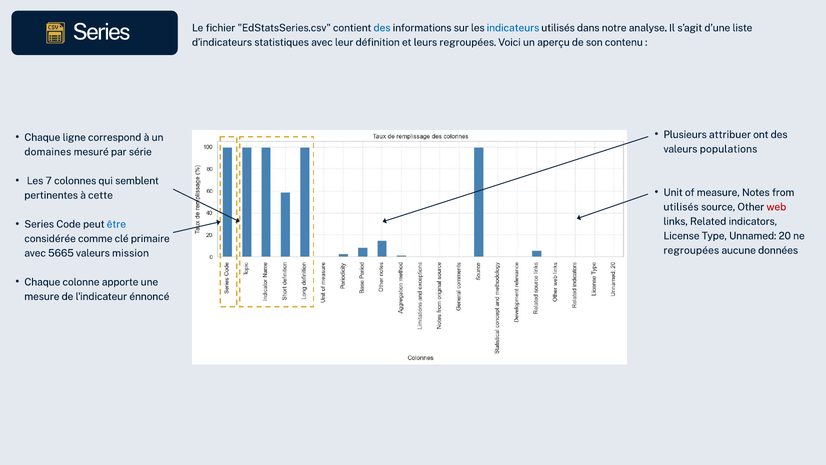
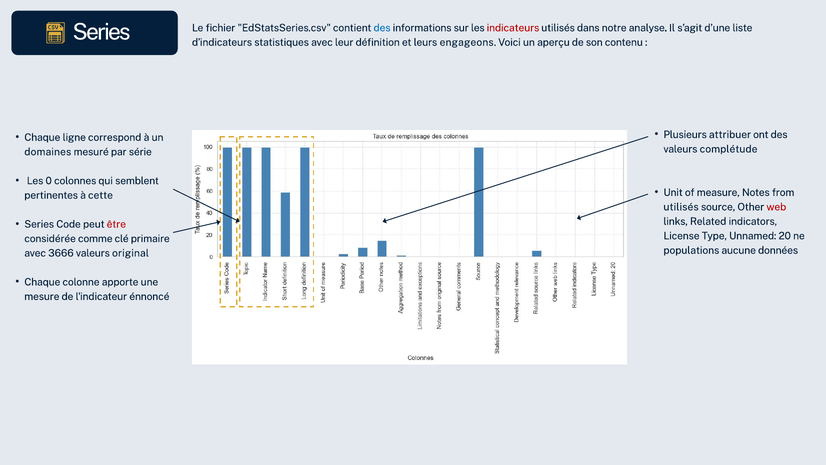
indicateurs colour: blue -> red
leurs regroupées: regroupées -> engageons
populations: populations -> complétude
7: 7 -> 0
être colour: blue -> red
regroupées at (691, 250): regroupées -> populations
5665: 5665 -> 3666
mission: mission -> original
